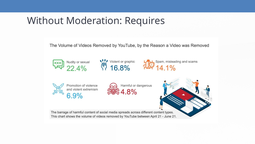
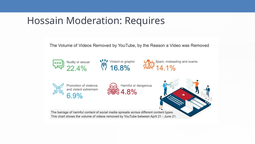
Without: Without -> Hossain
